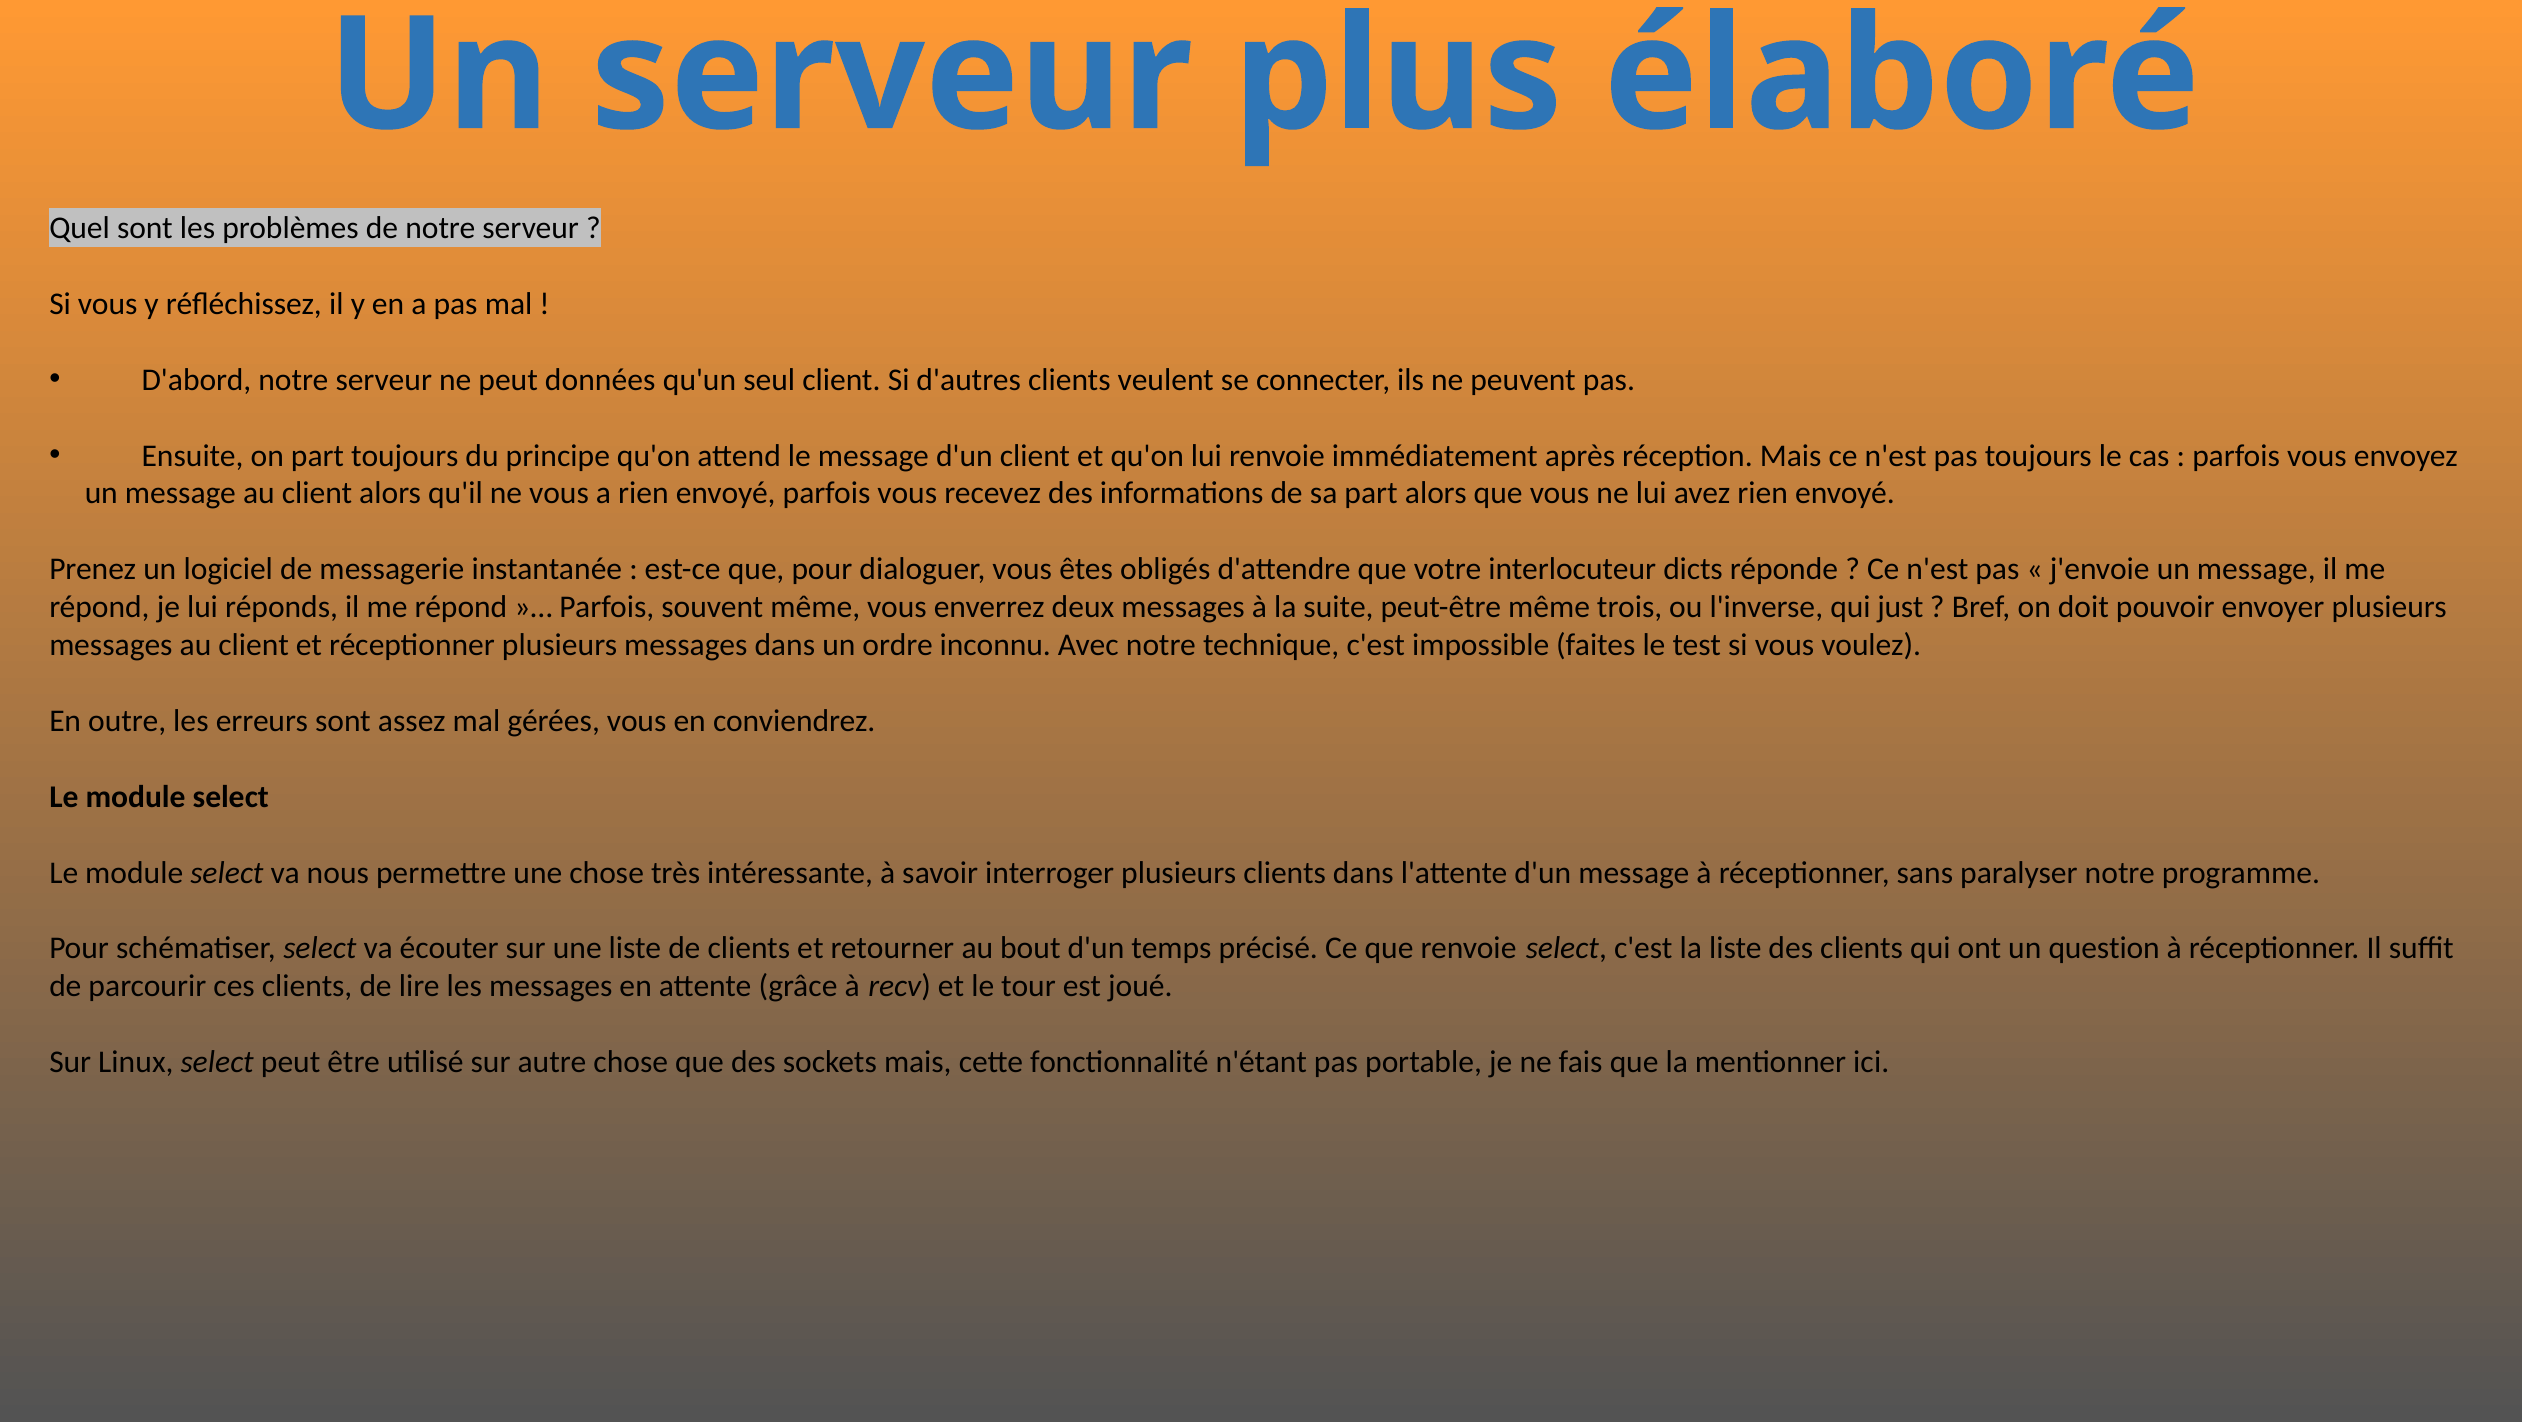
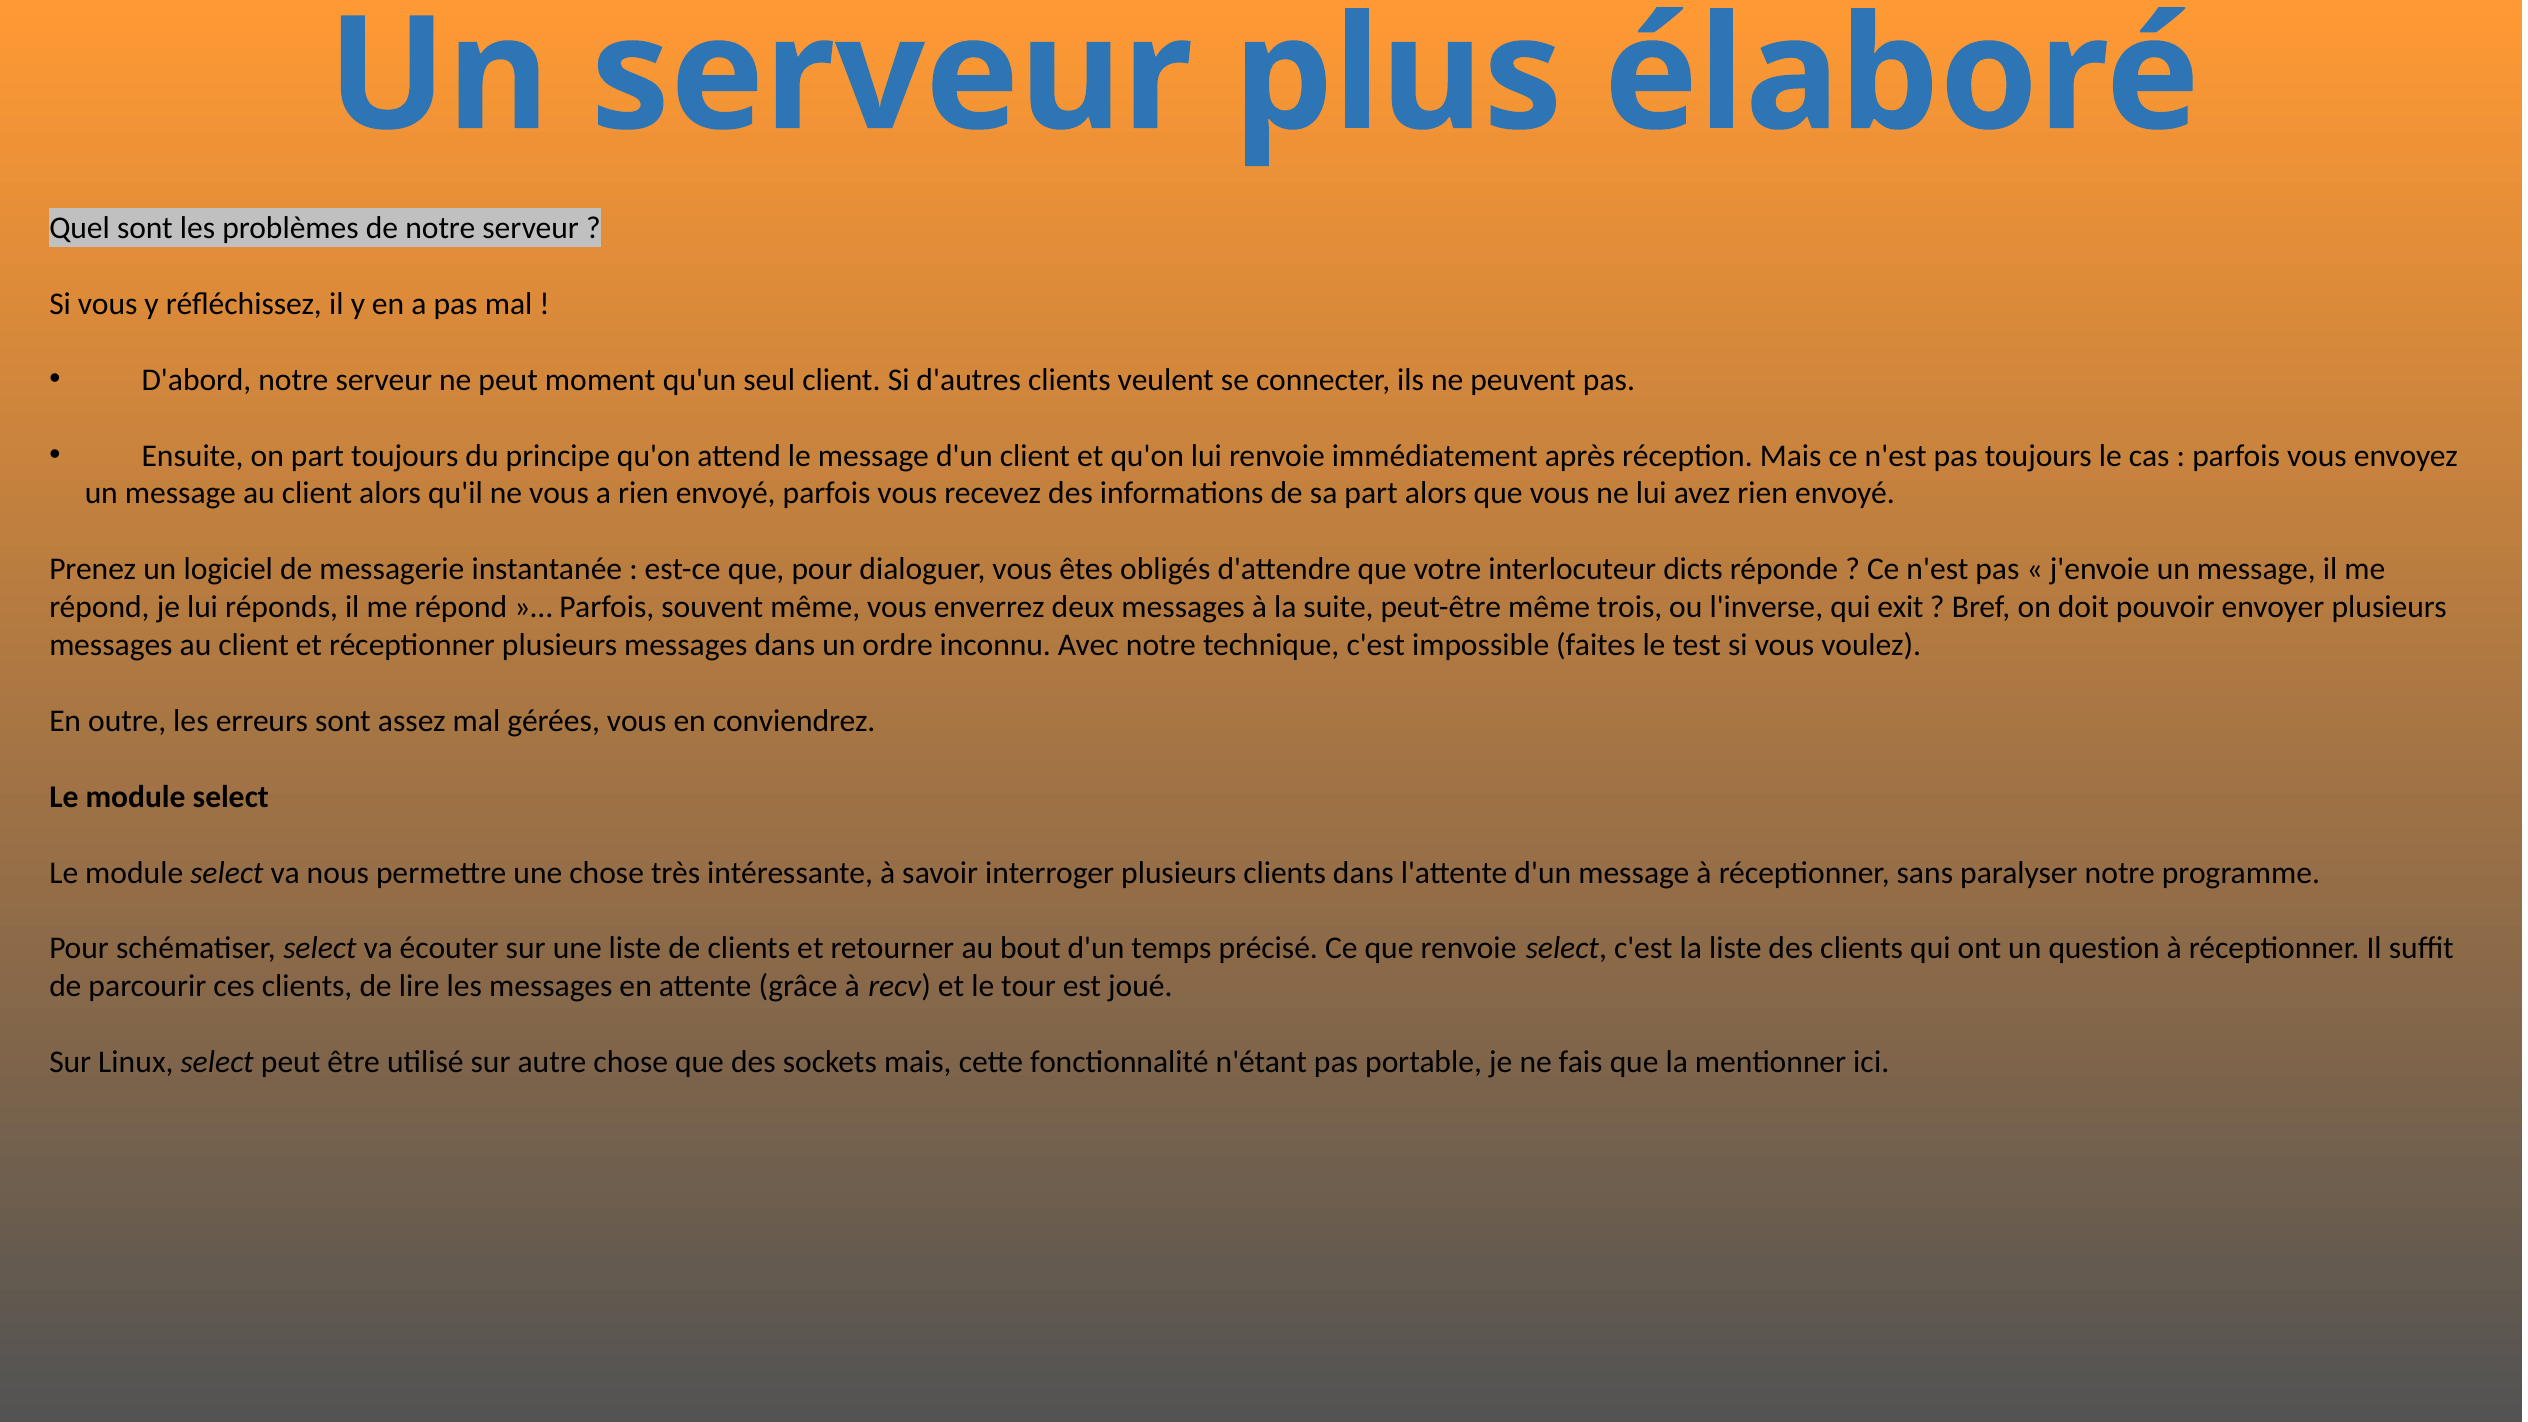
données: données -> moment
just: just -> exit
